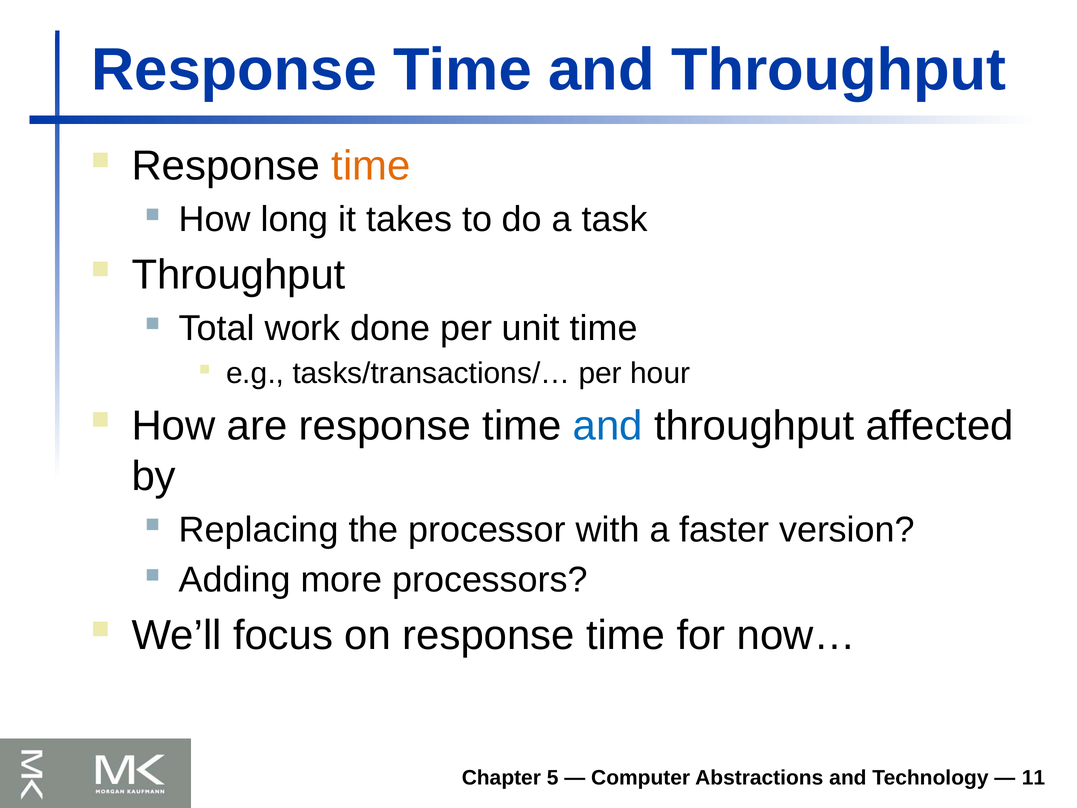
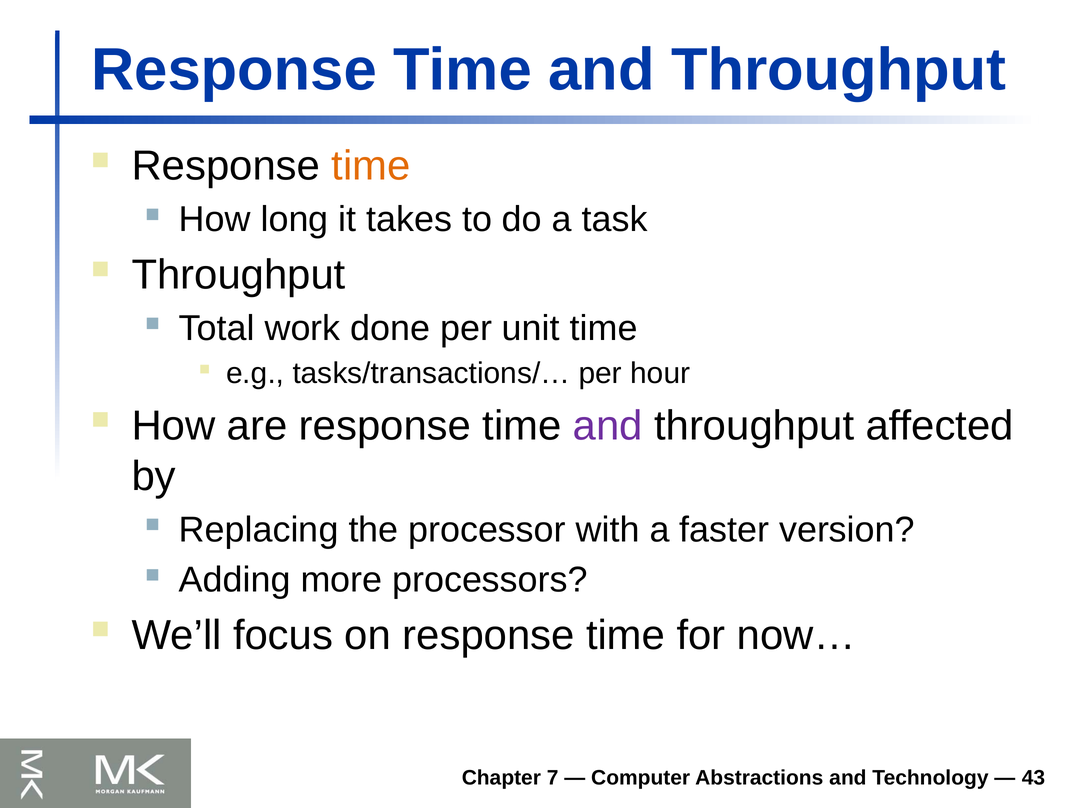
and at (608, 426) colour: blue -> purple
5: 5 -> 7
11: 11 -> 43
